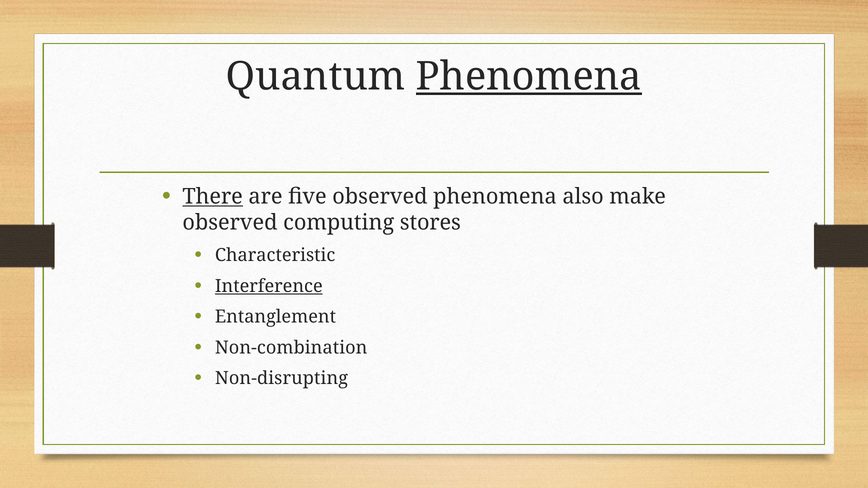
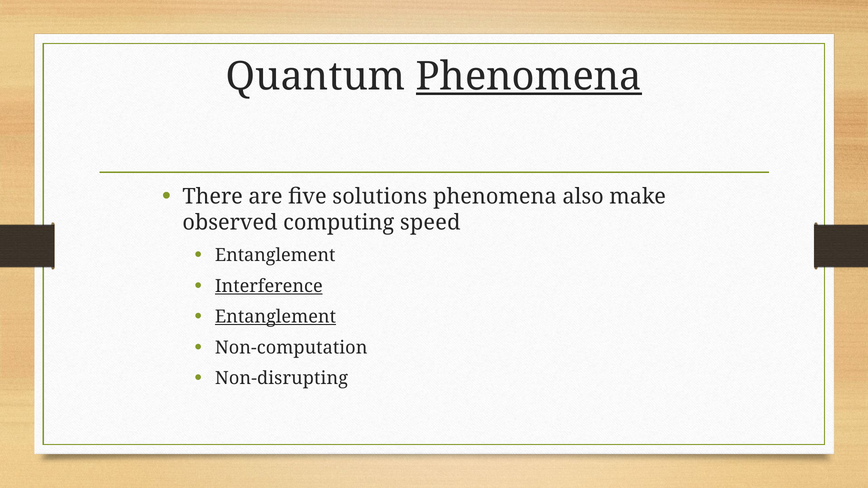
There underline: present -> none
five observed: observed -> solutions
stores: stores -> speed
Characteristic at (275, 255): Characteristic -> Entanglement
Entanglement at (275, 317) underline: none -> present
Non-combination: Non-combination -> Non-computation
